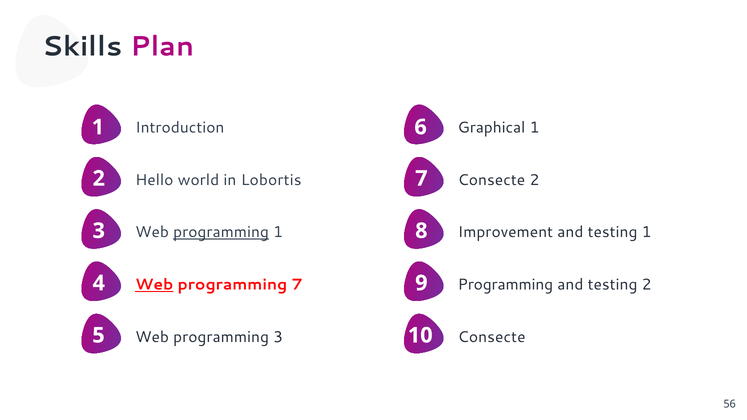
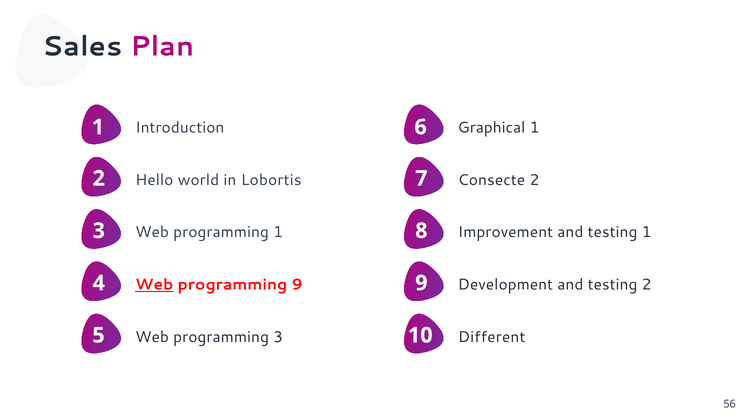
Skills: Skills -> Sales
programming at (221, 232) underline: present -> none
programming 7: 7 -> 9
Programming at (505, 285): Programming -> Development
Consecte at (492, 337): Consecte -> Different
